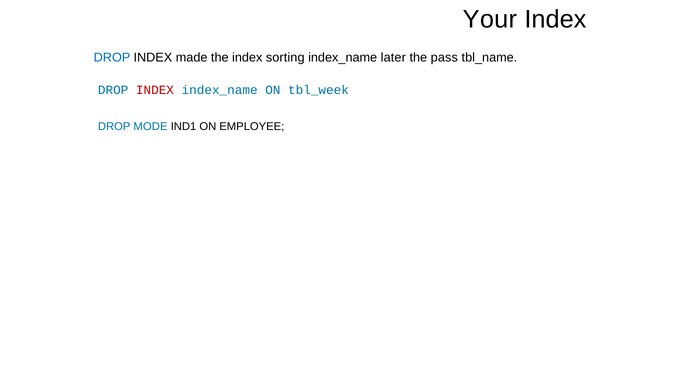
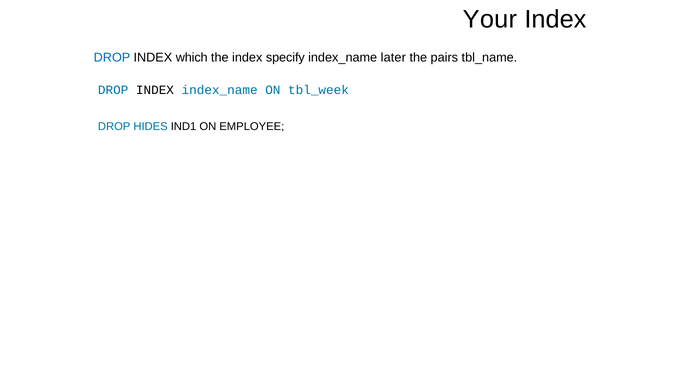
made: made -> which
sorting: sorting -> specify
pass: pass -> pairs
INDEX at (155, 90) colour: red -> black
MODE: MODE -> HIDES
